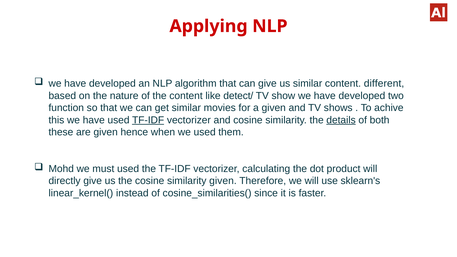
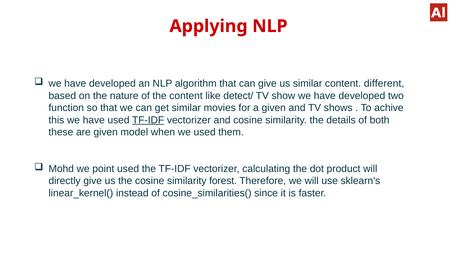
details underline: present -> none
hence: hence -> model
must: must -> point
similarity given: given -> forest
